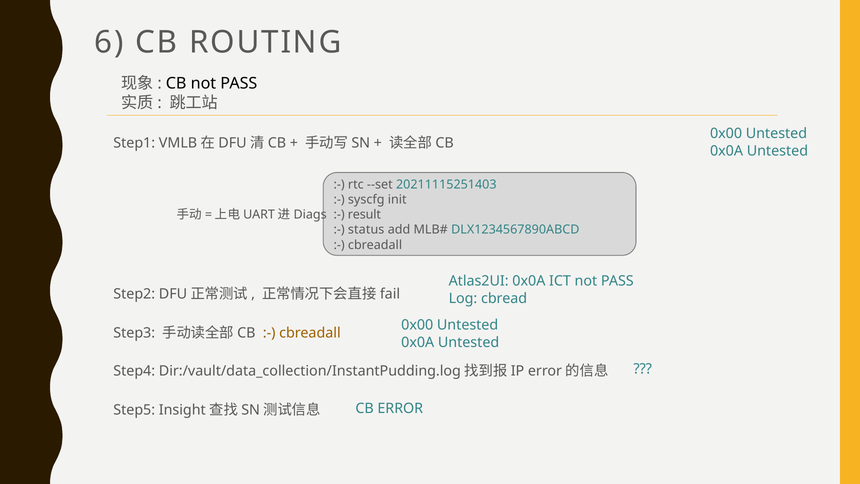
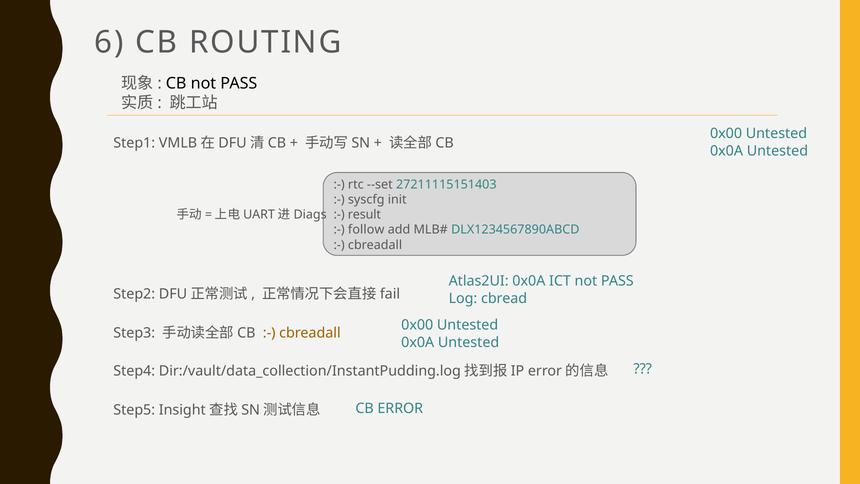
20211115251403: 20211115251403 -> 27211115151403
status: status -> follow
